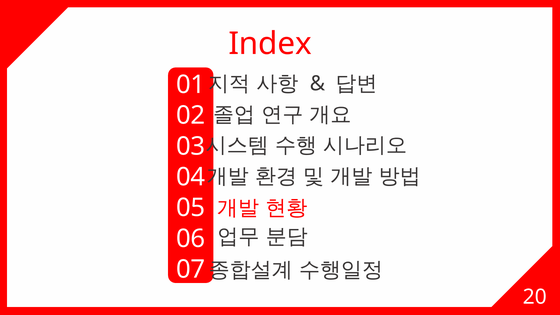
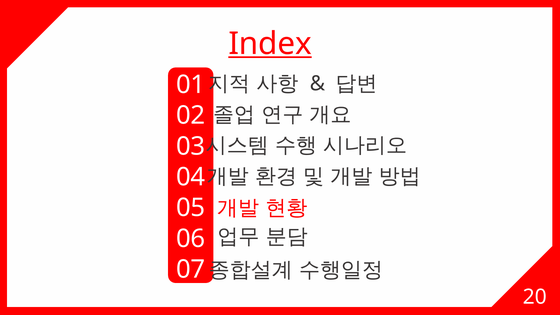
Index underline: none -> present
